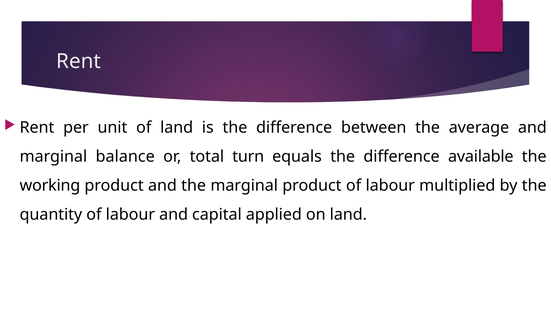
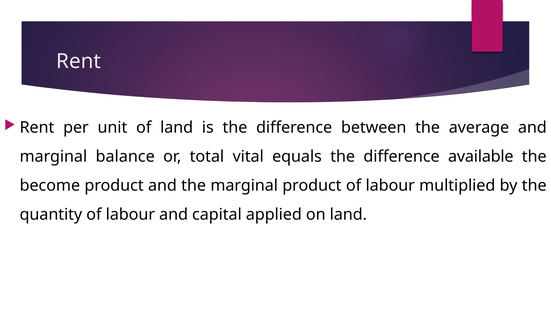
turn: turn -> vital
working: working -> become
